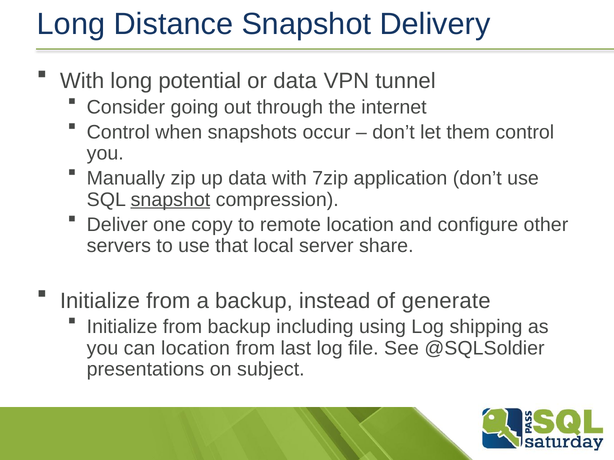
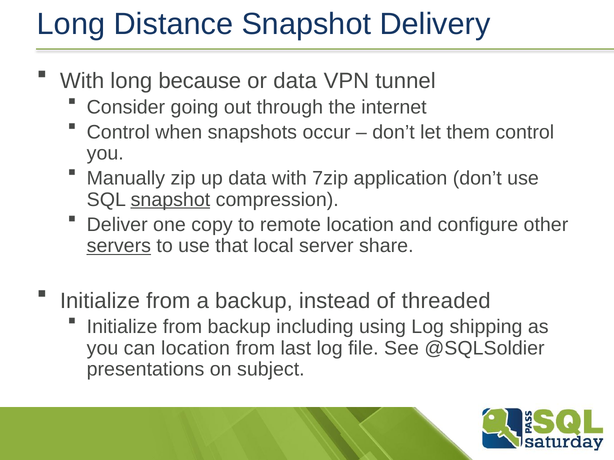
potential: potential -> because
servers underline: none -> present
generate: generate -> threaded
